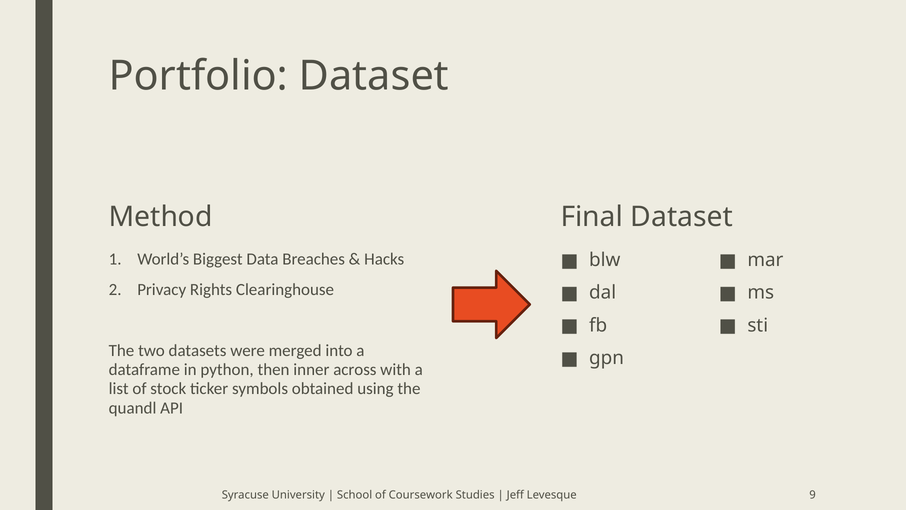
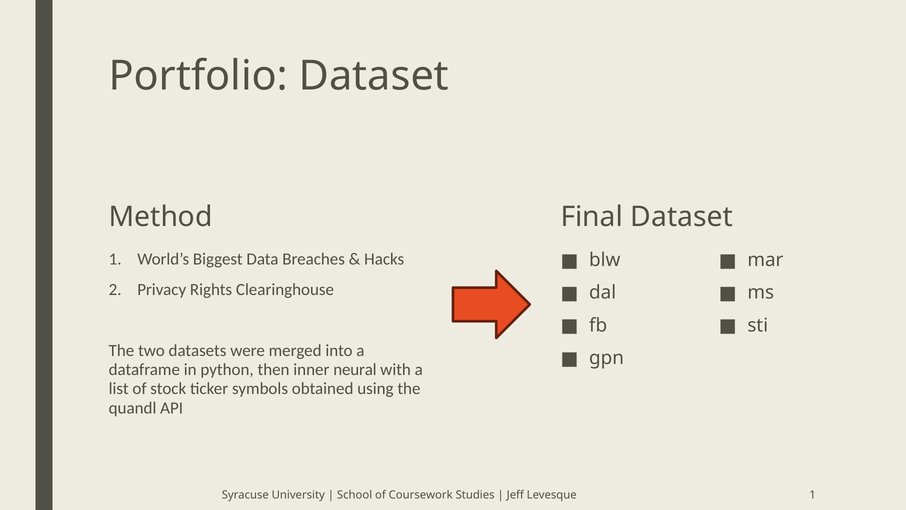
across: across -> neural
Levesque 9: 9 -> 1
